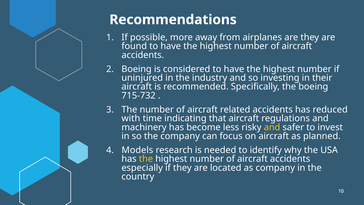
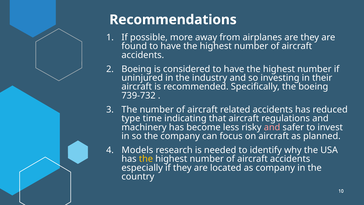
715-732: 715-732 -> 739-732
with: with -> type
and at (272, 127) colour: yellow -> pink
